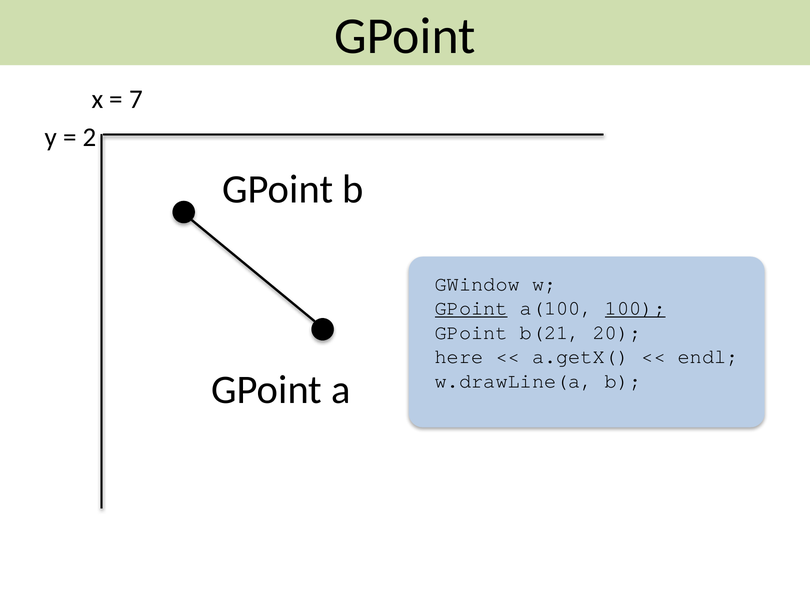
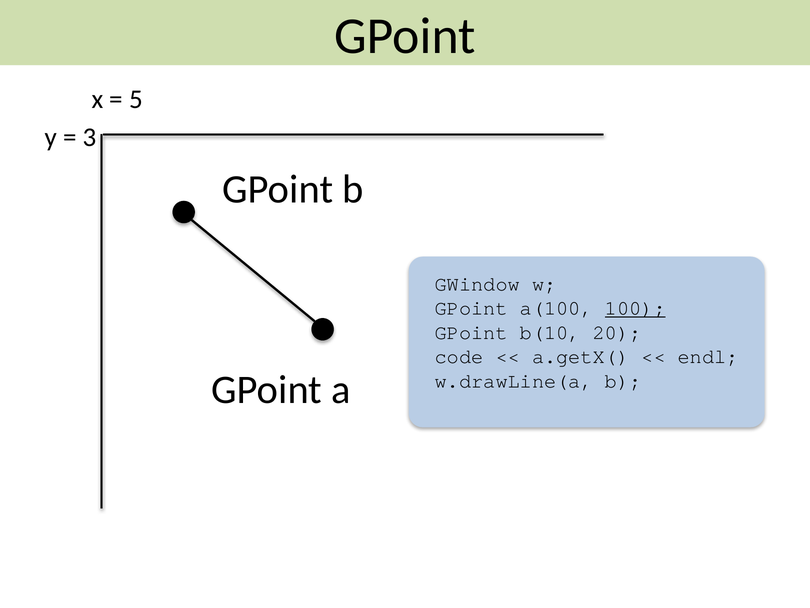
7: 7 -> 5
2: 2 -> 3
GPoint at (471, 308) underline: present -> none
b(21: b(21 -> b(10
here: here -> code
